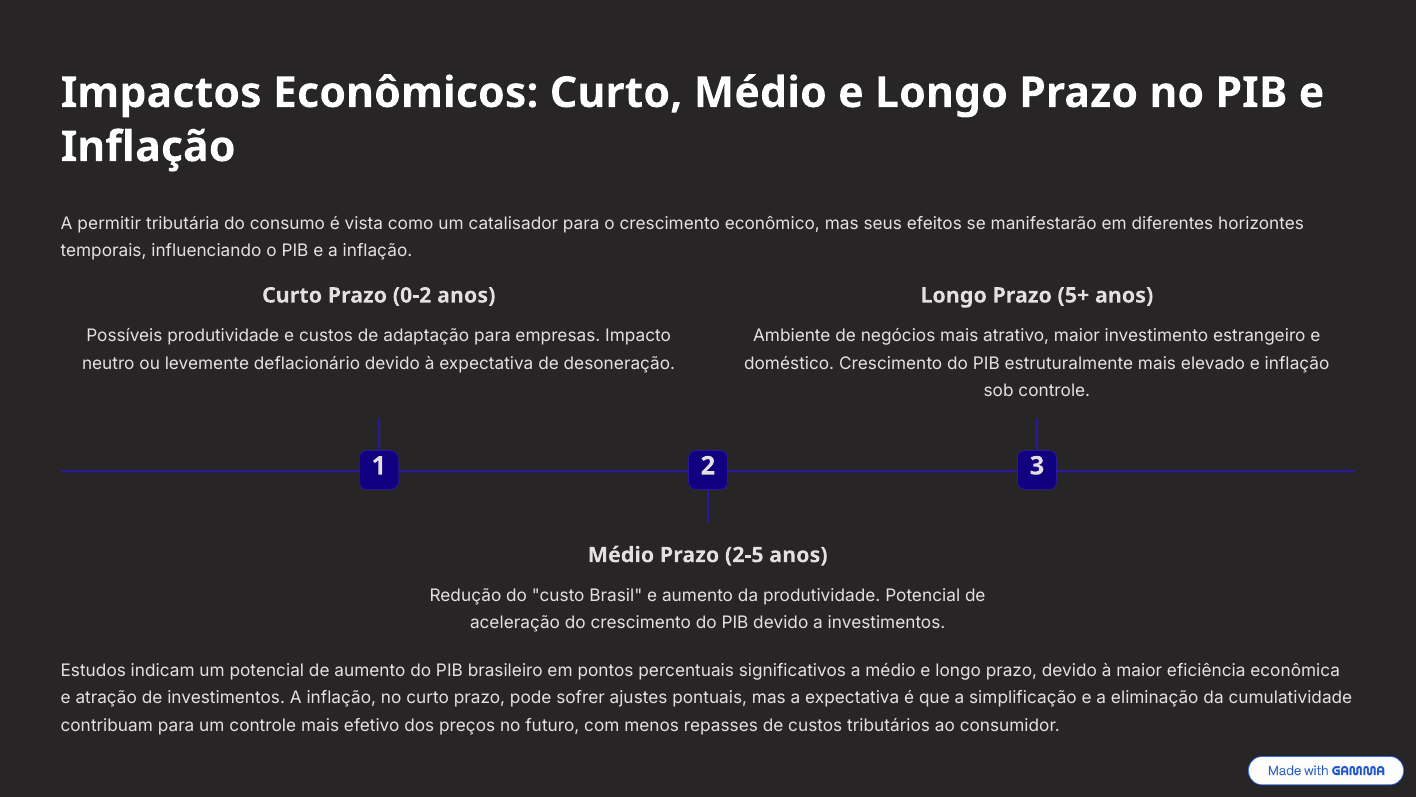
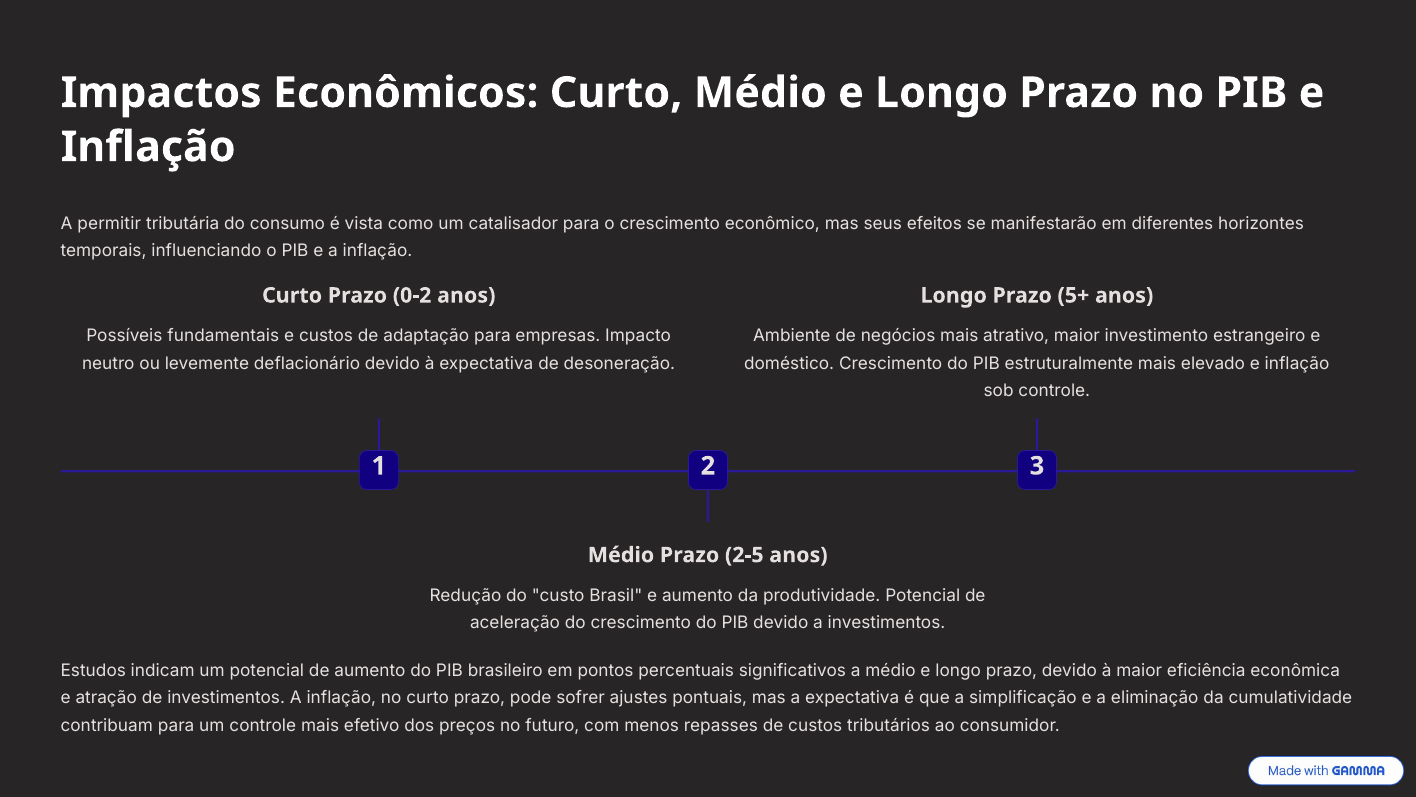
Possíveis produtividade: produtividade -> fundamentais
